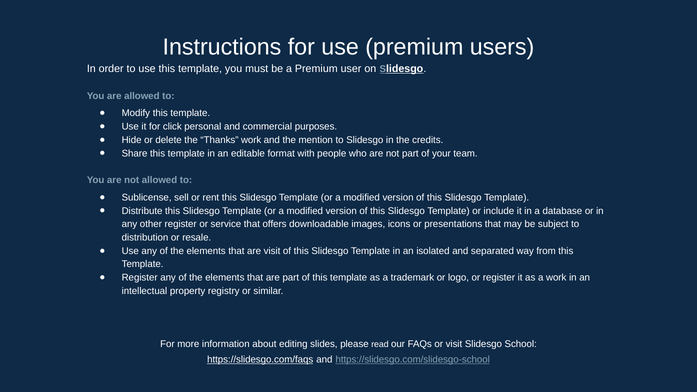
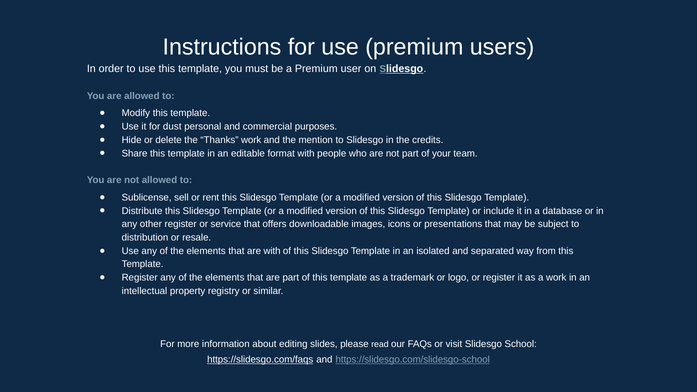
click: click -> dust
are visit: visit -> with
